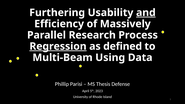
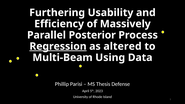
and underline: present -> none
Research: Research -> Posterior
defined: defined -> altered
